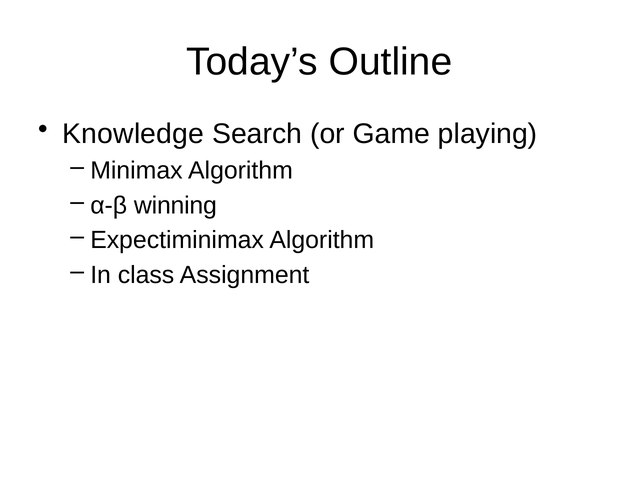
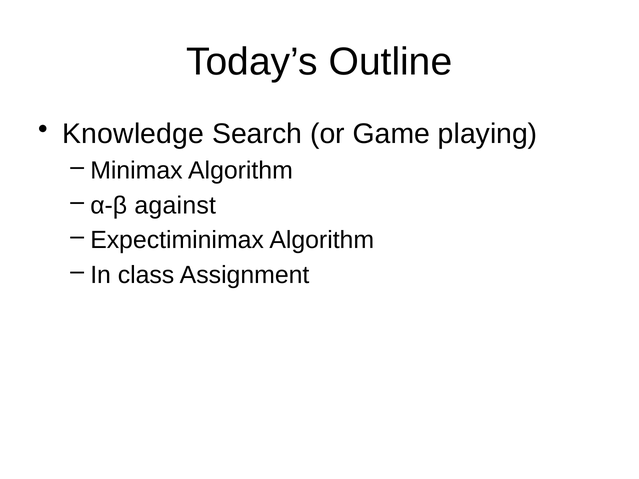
winning: winning -> against
